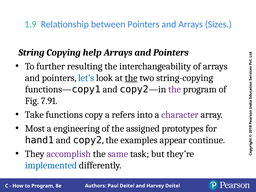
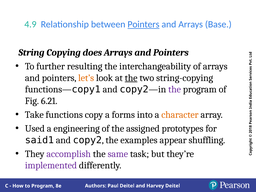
1.9: 1.9 -> 4.9
Pointers at (143, 24) underline: none -> present
Sizes: Sizes -> Base
help: help -> does
let’s colour: blue -> orange
7.91: 7.91 -> 6.21
refers: refers -> forms
character colour: purple -> orange
Most: Most -> Used
hand1: hand1 -> said1
continue: continue -> shuffling
implemented colour: blue -> purple
